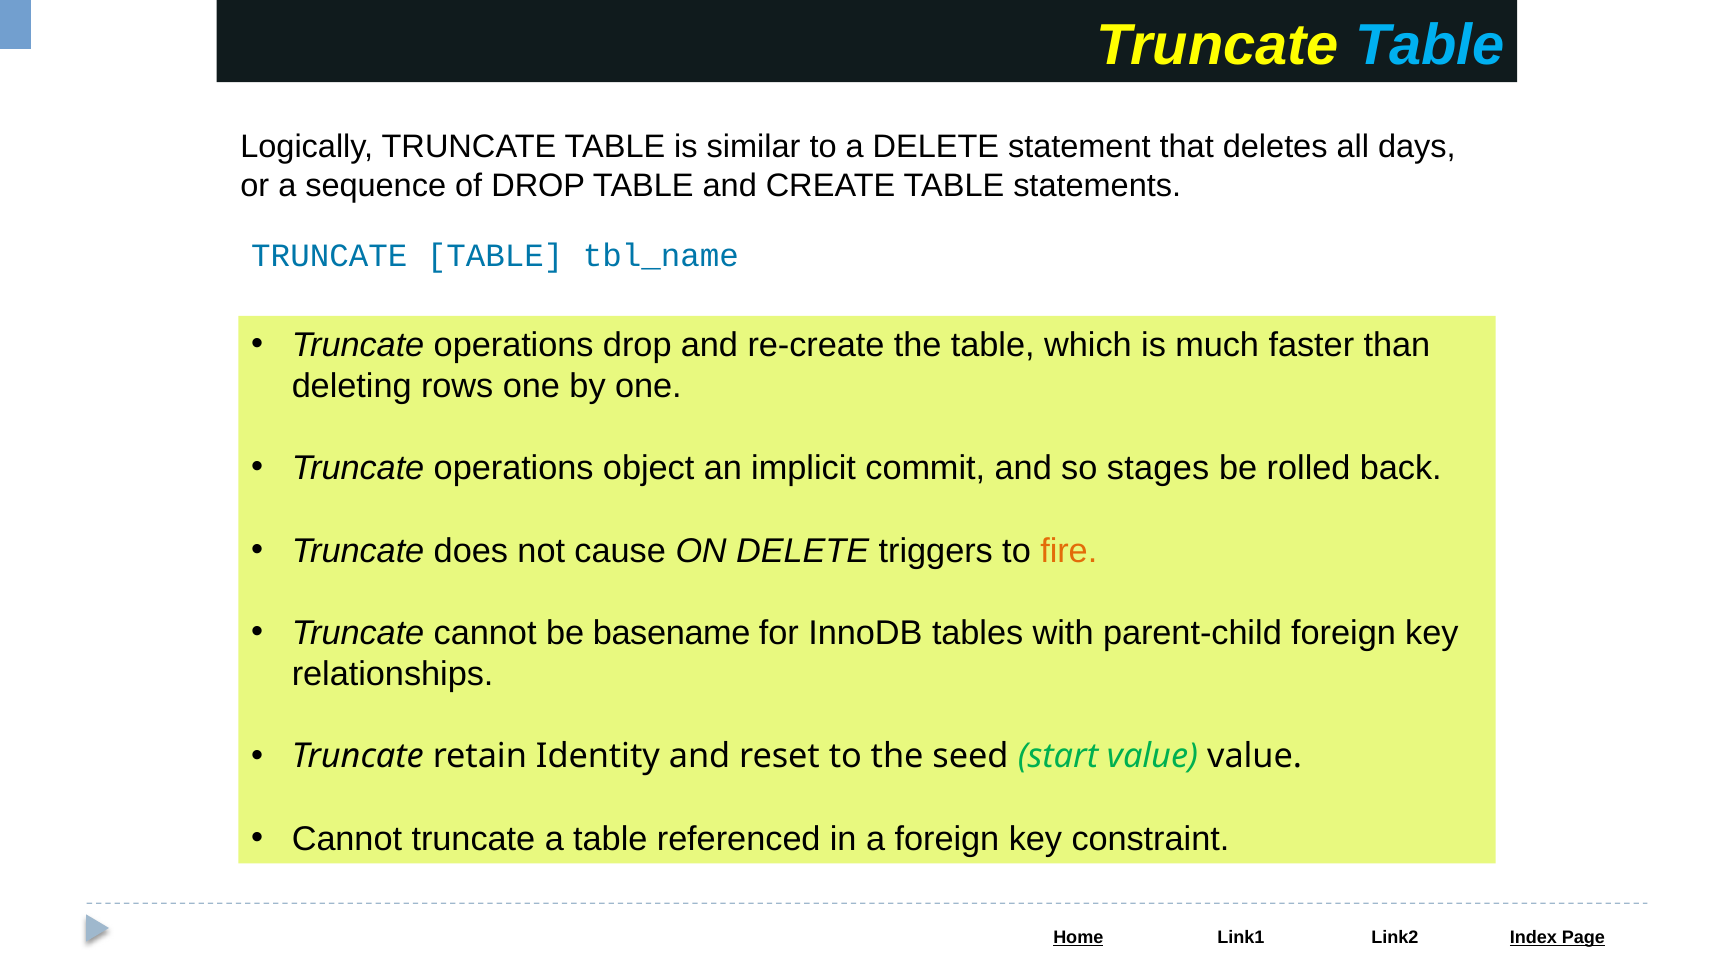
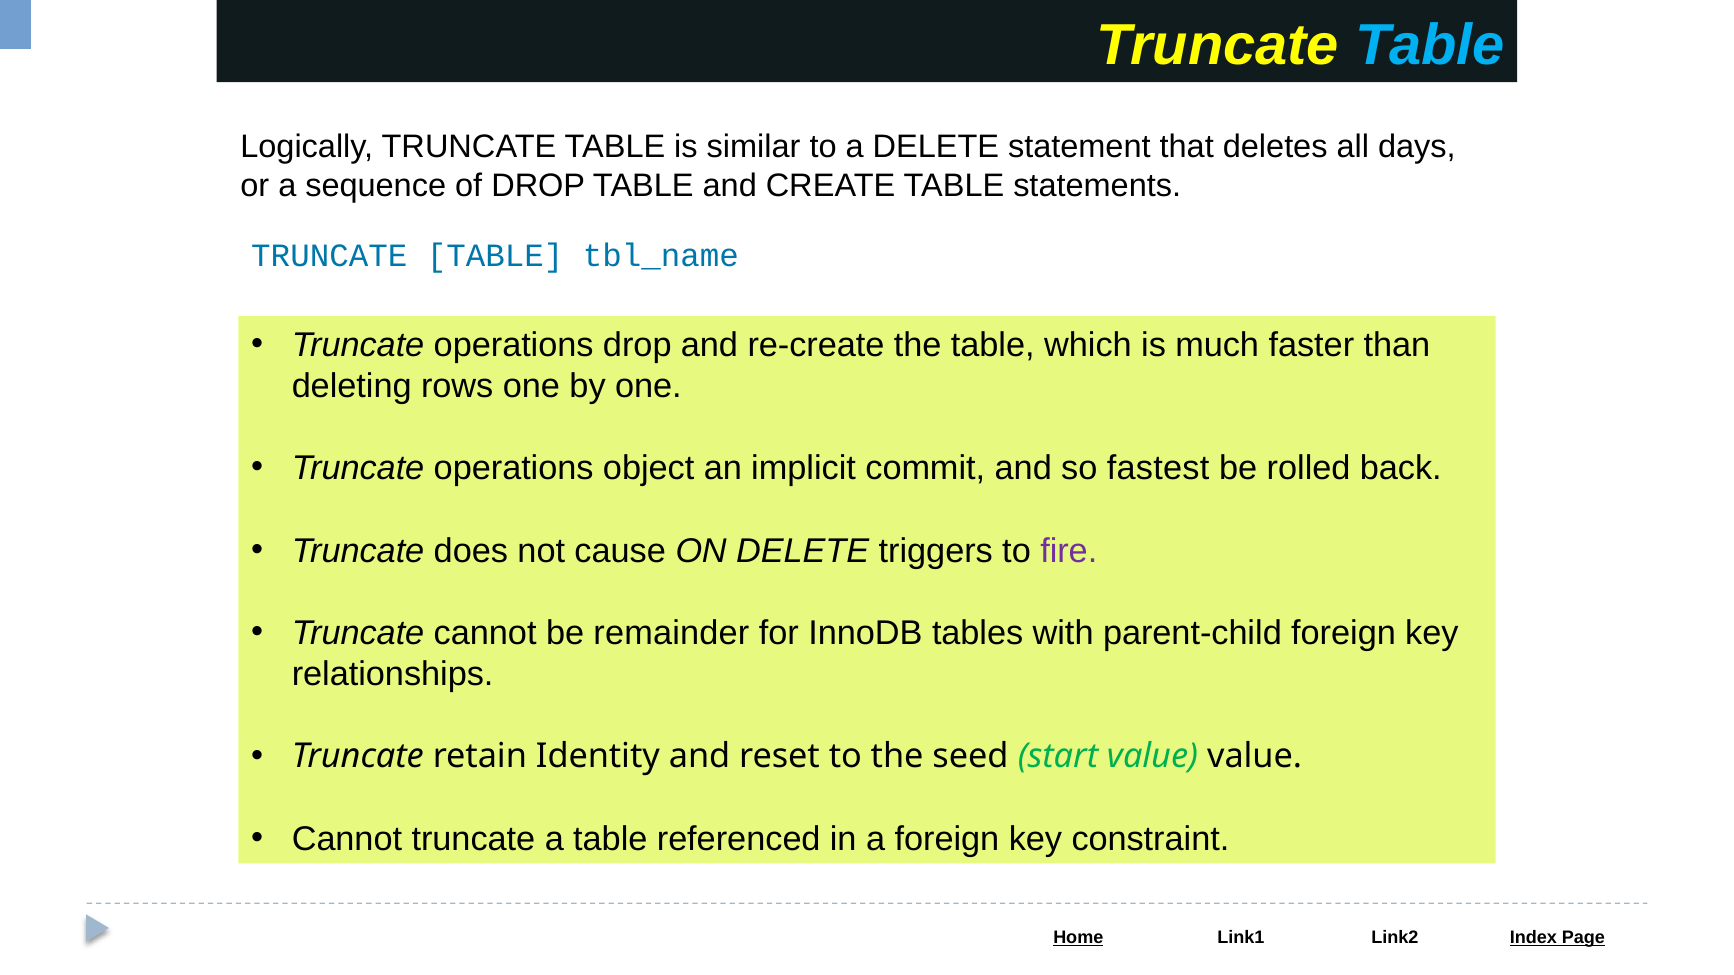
stages: stages -> fastest
fire colour: orange -> purple
basename: basename -> remainder
